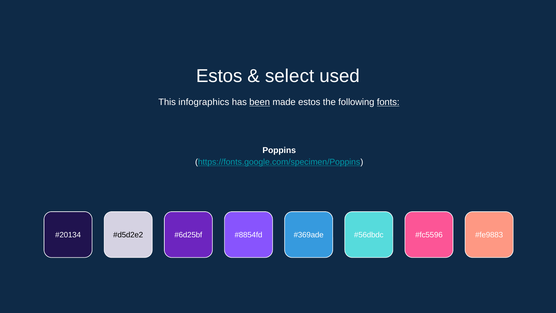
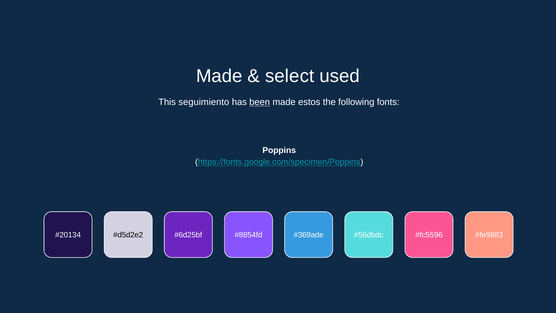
Estos at (219, 76): Estos -> Made
infographics: infographics -> seguimiento
fonts underline: present -> none
